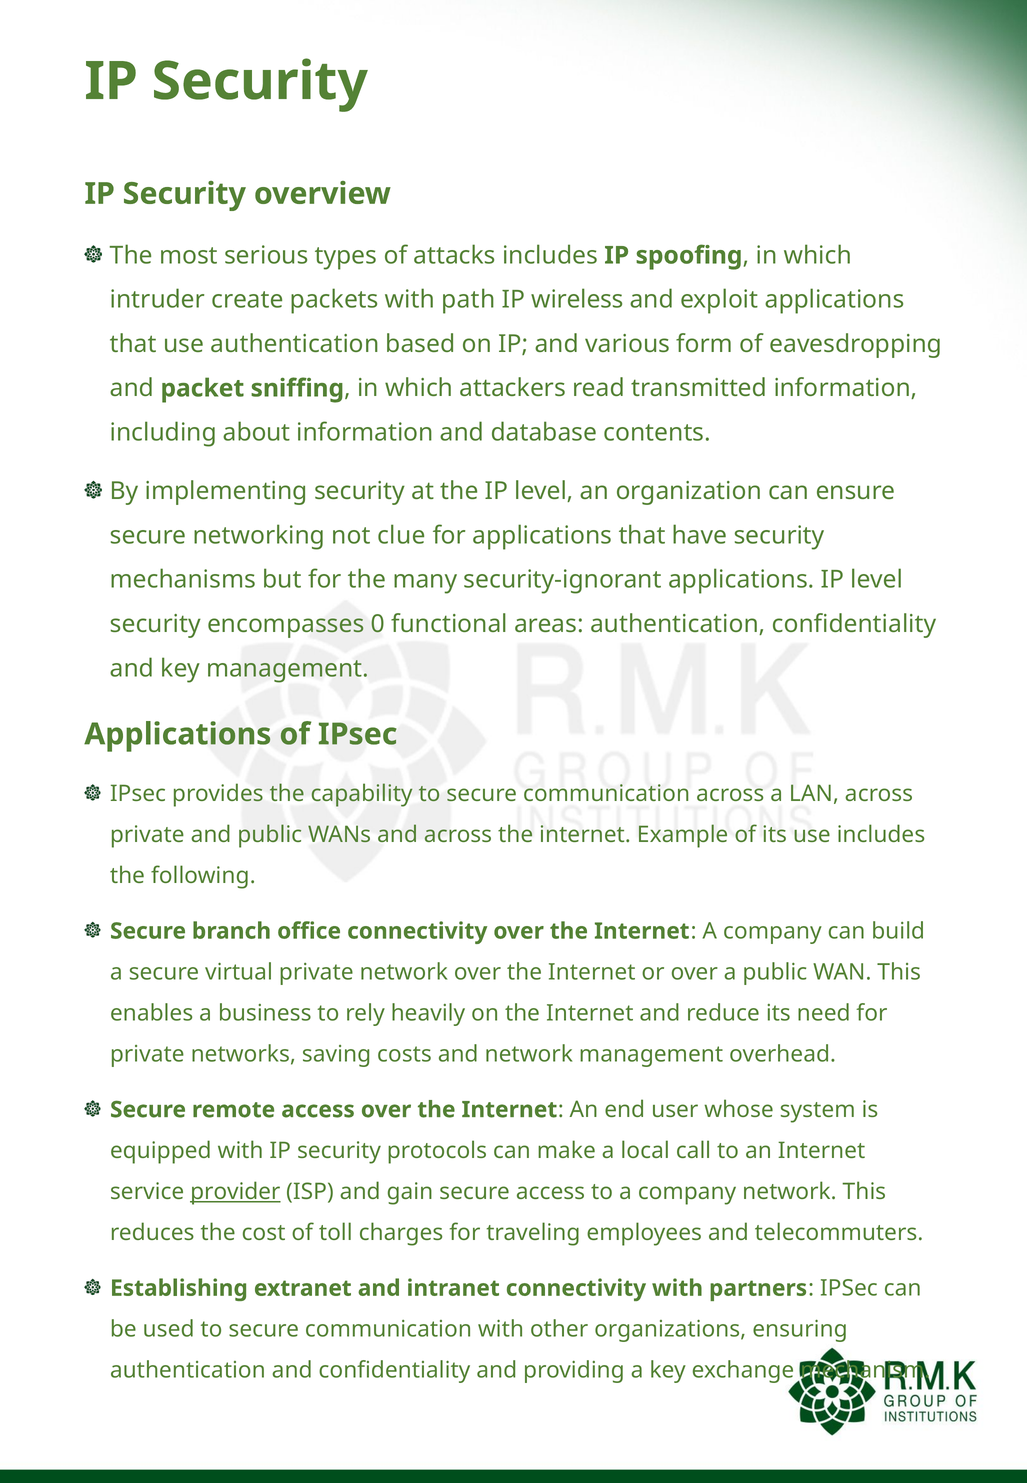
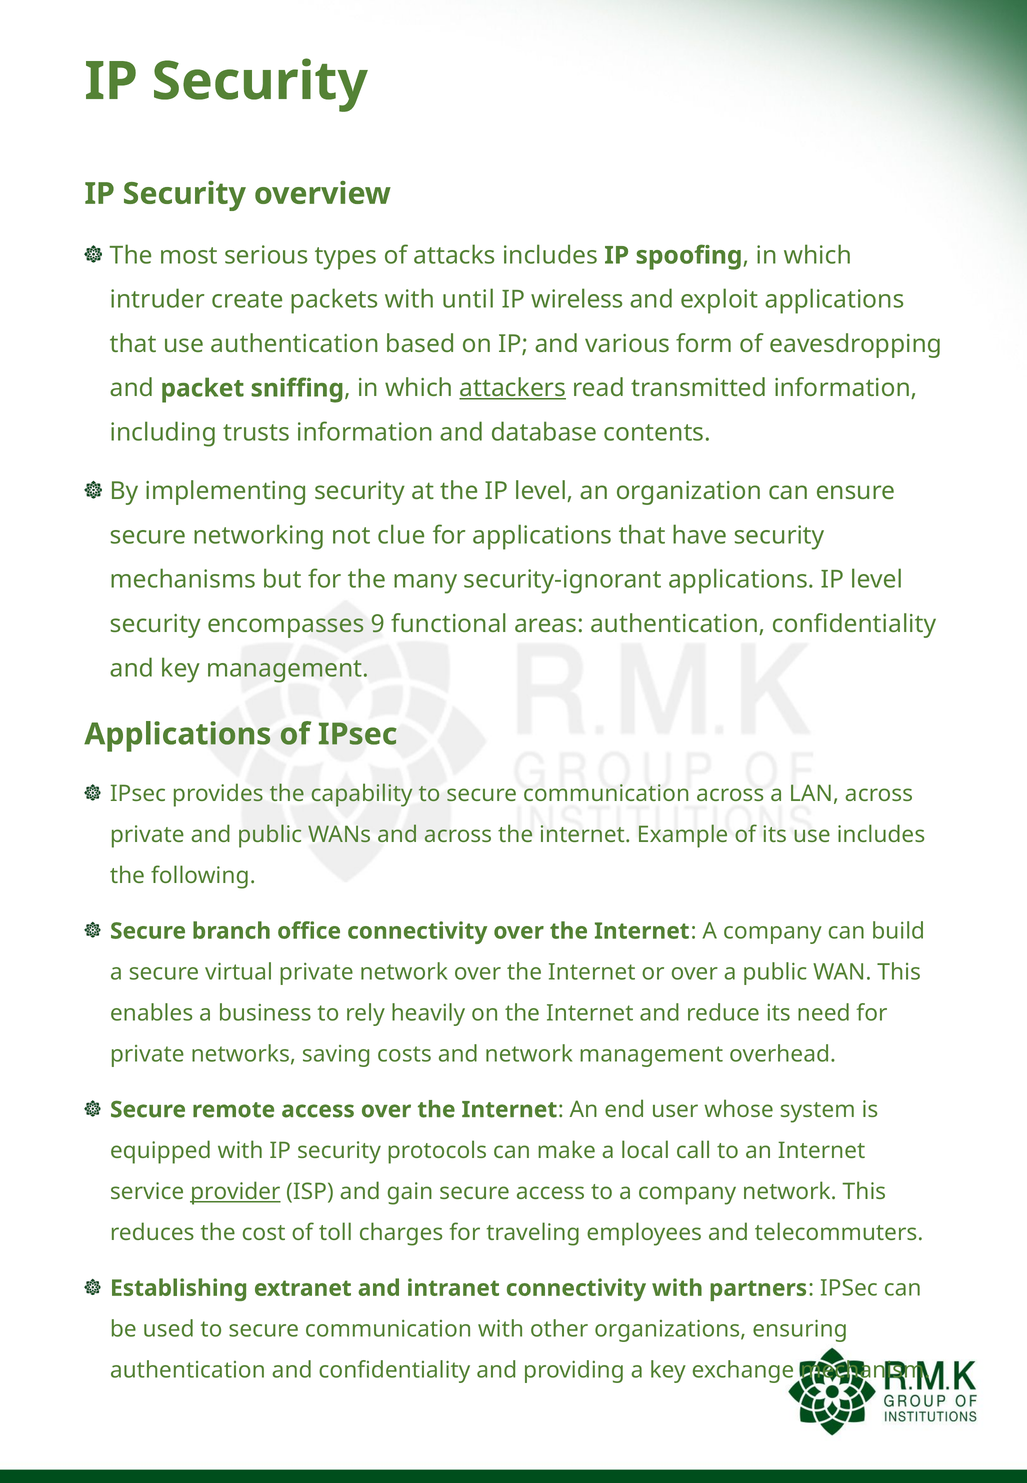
path: path -> until
attackers underline: none -> present
about: about -> trusts
0: 0 -> 9
